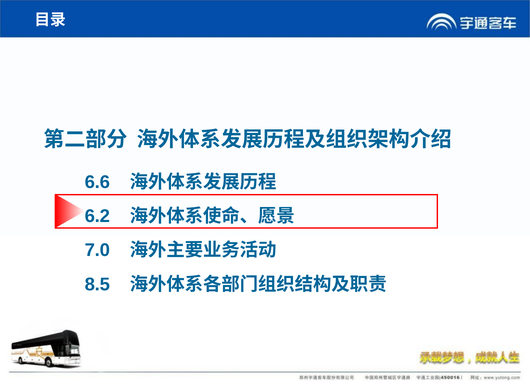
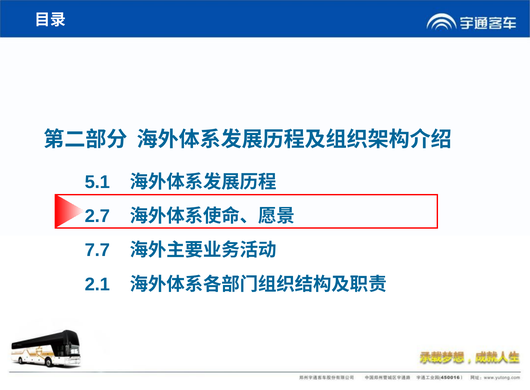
6.6: 6.6 -> 5.1
6.2: 6.2 -> 2.7
7.0: 7.0 -> 7.7
8.5: 8.5 -> 2.1
